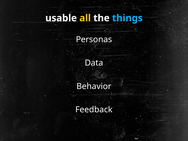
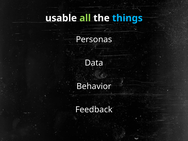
all colour: yellow -> light green
